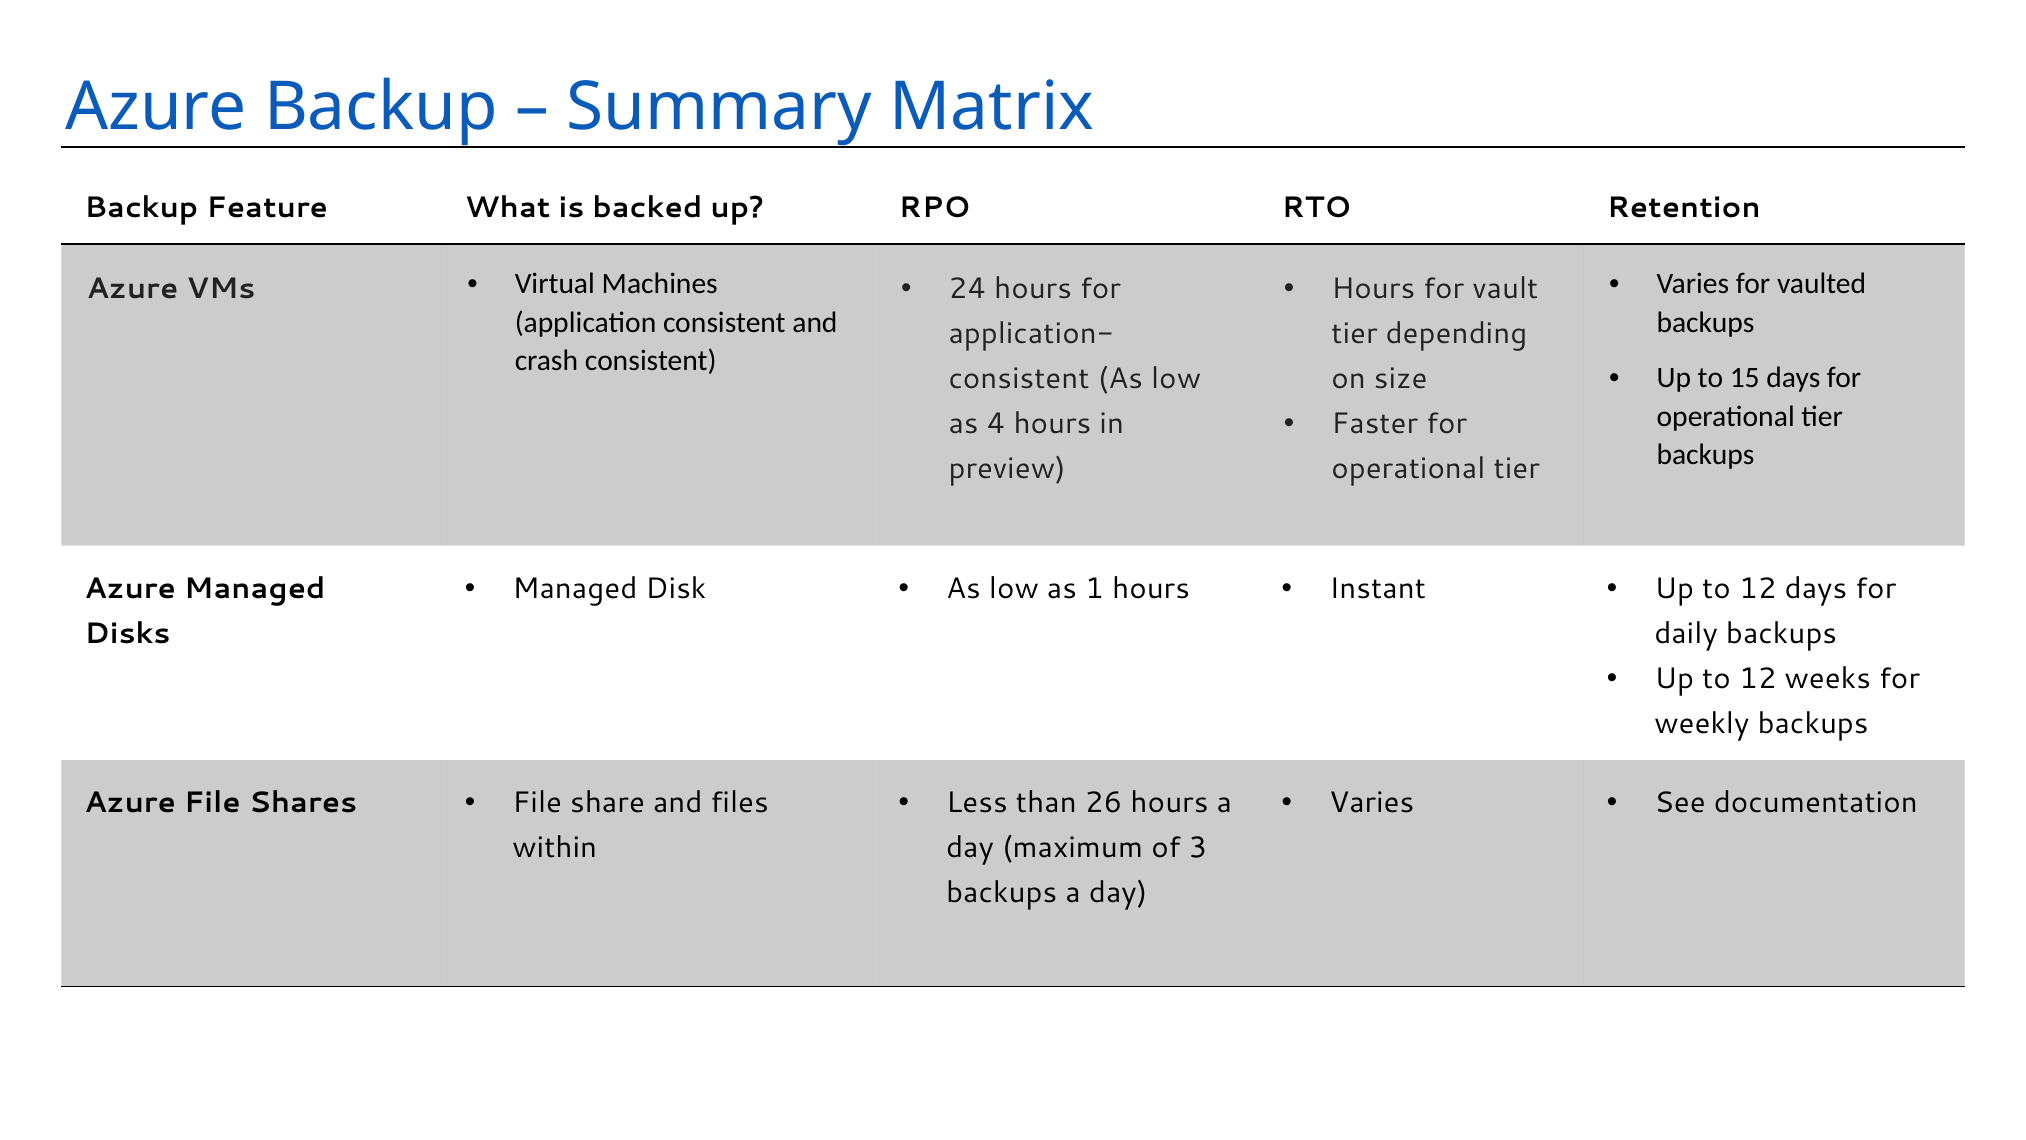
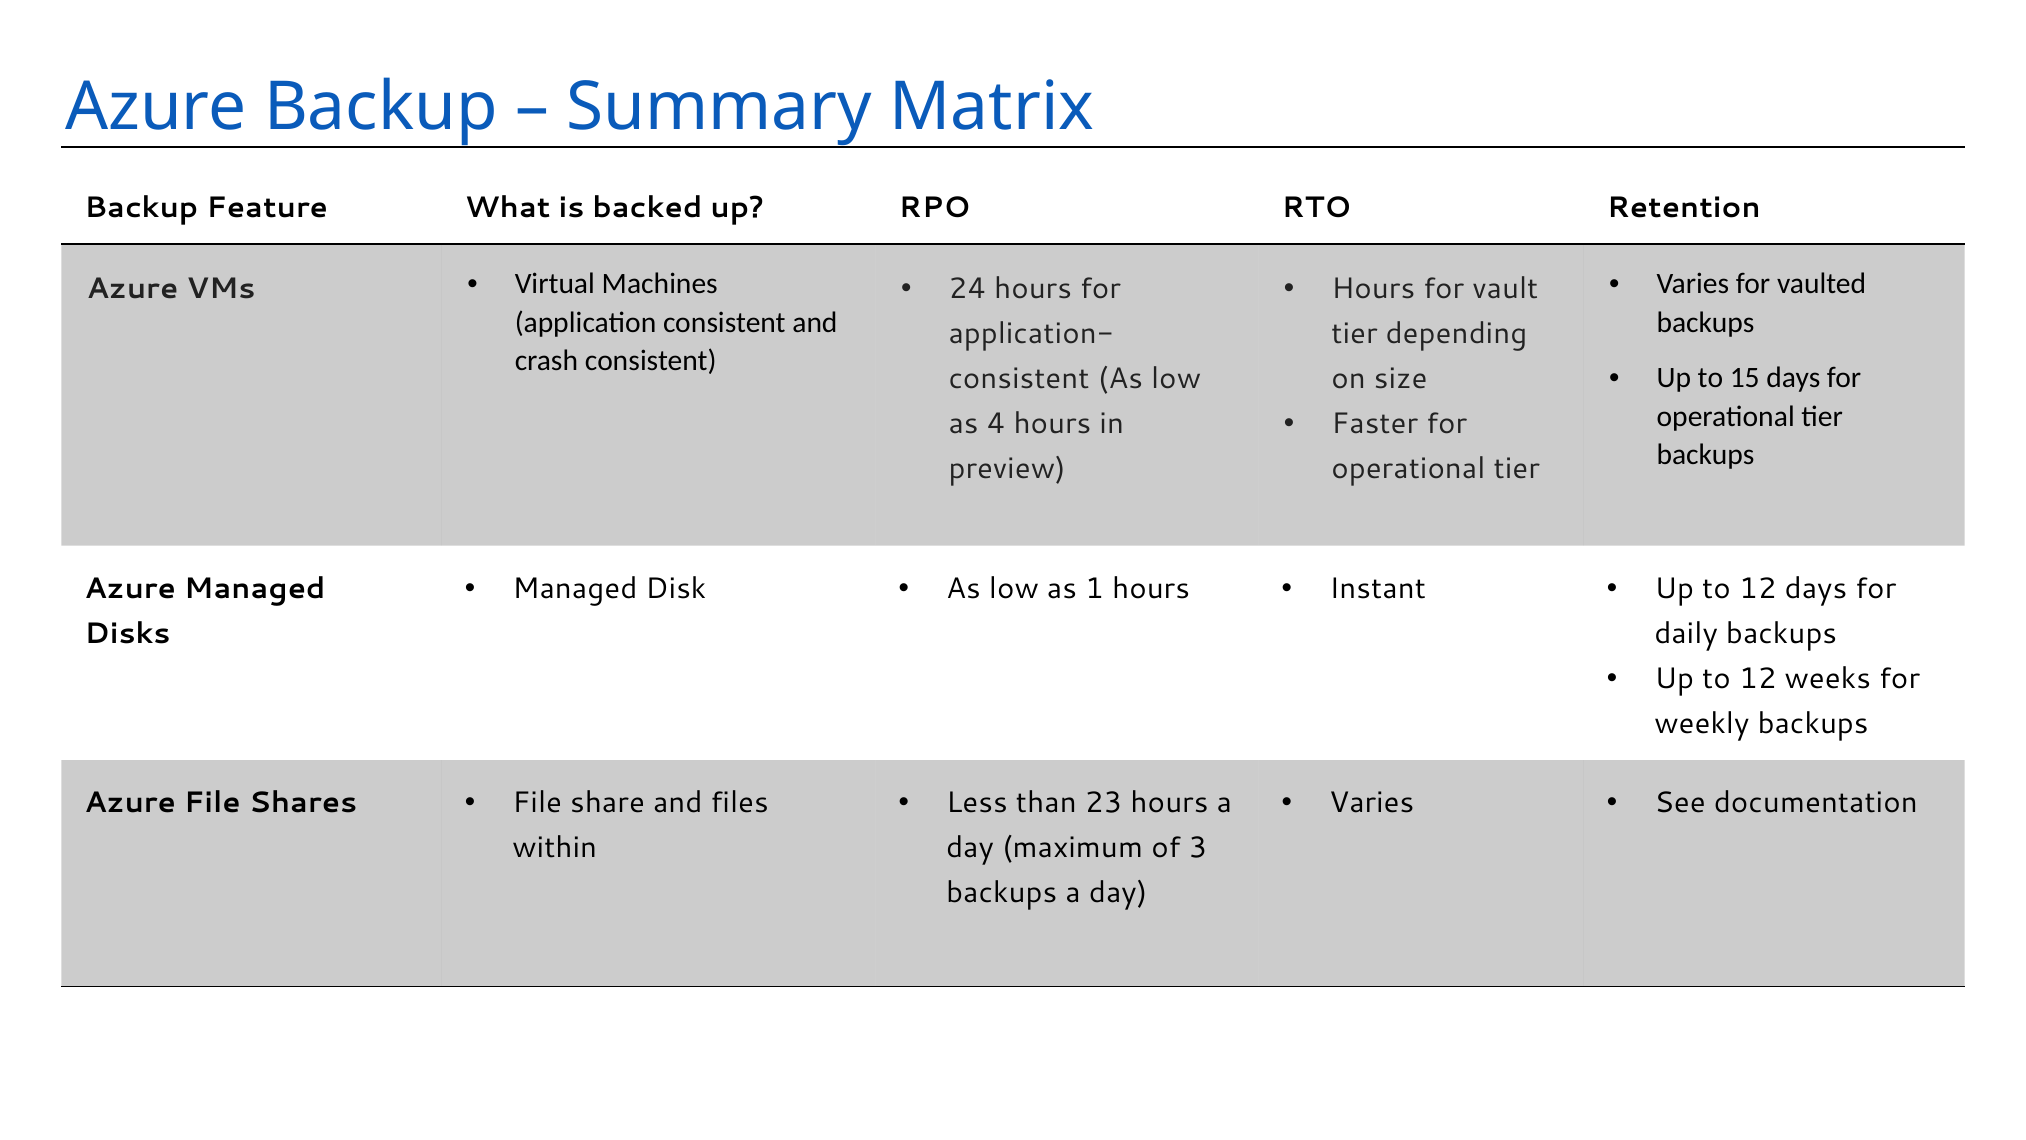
26: 26 -> 23
